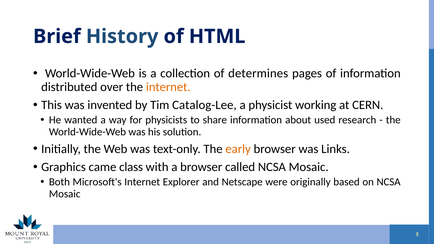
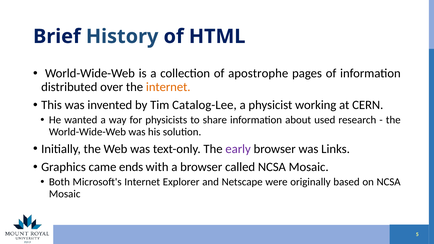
determines: determines -> apostrophe
early colour: orange -> purple
class: class -> ends
